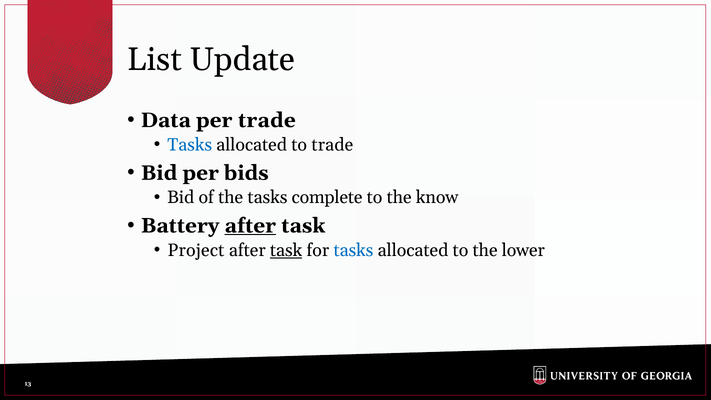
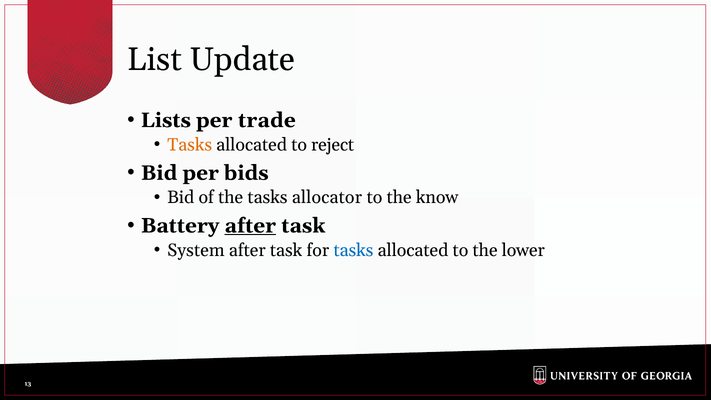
Data: Data -> Lists
Tasks at (190, 145) colour: blue -> orange
to trade: trade -> reject
complete: complete -> allocator
Project: Project -> System
task at (286, 250) underline: present -> none
